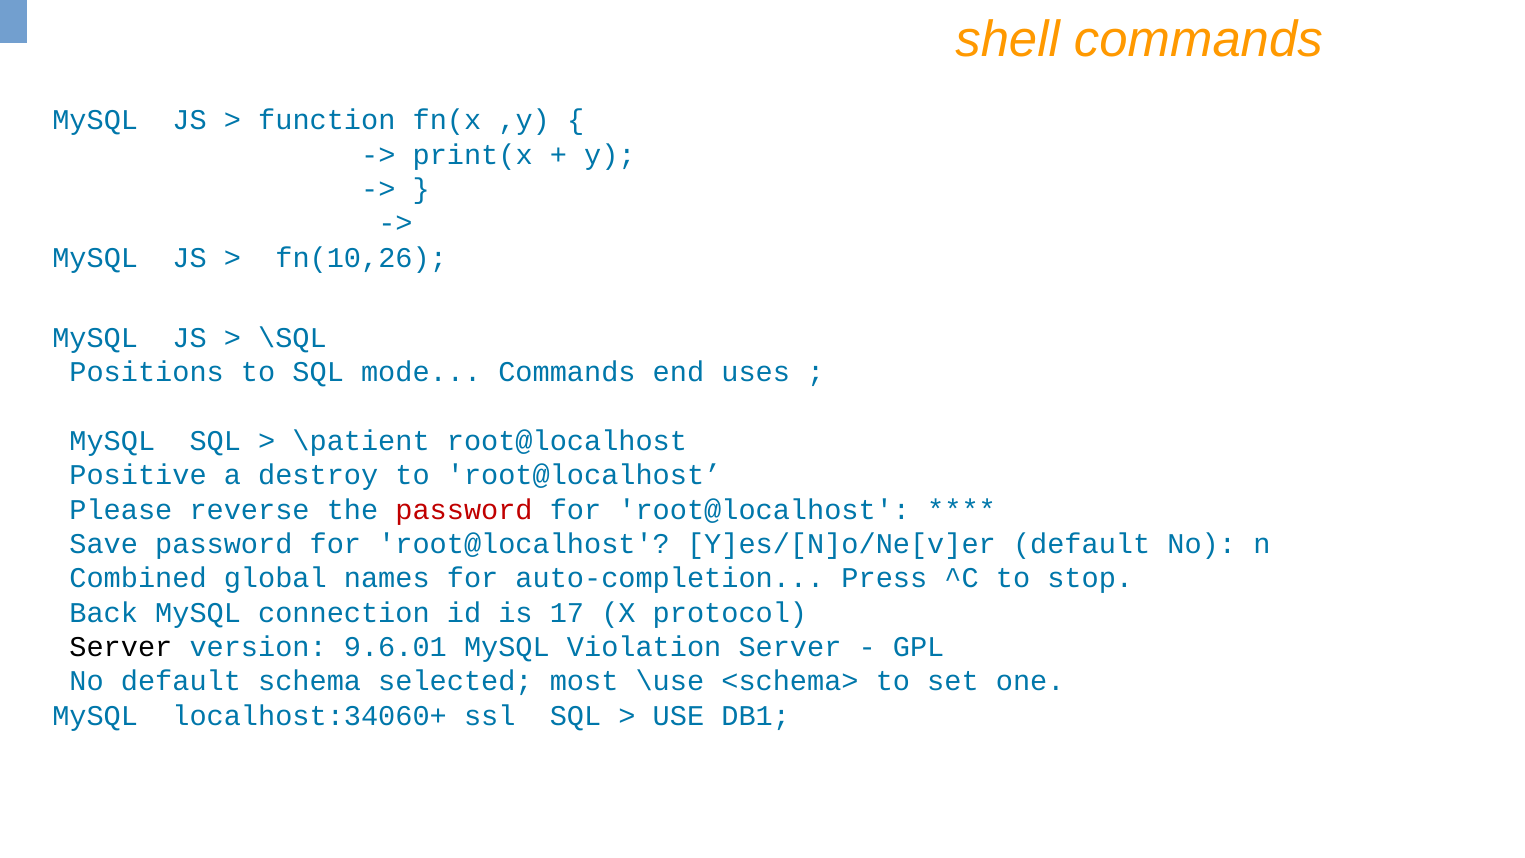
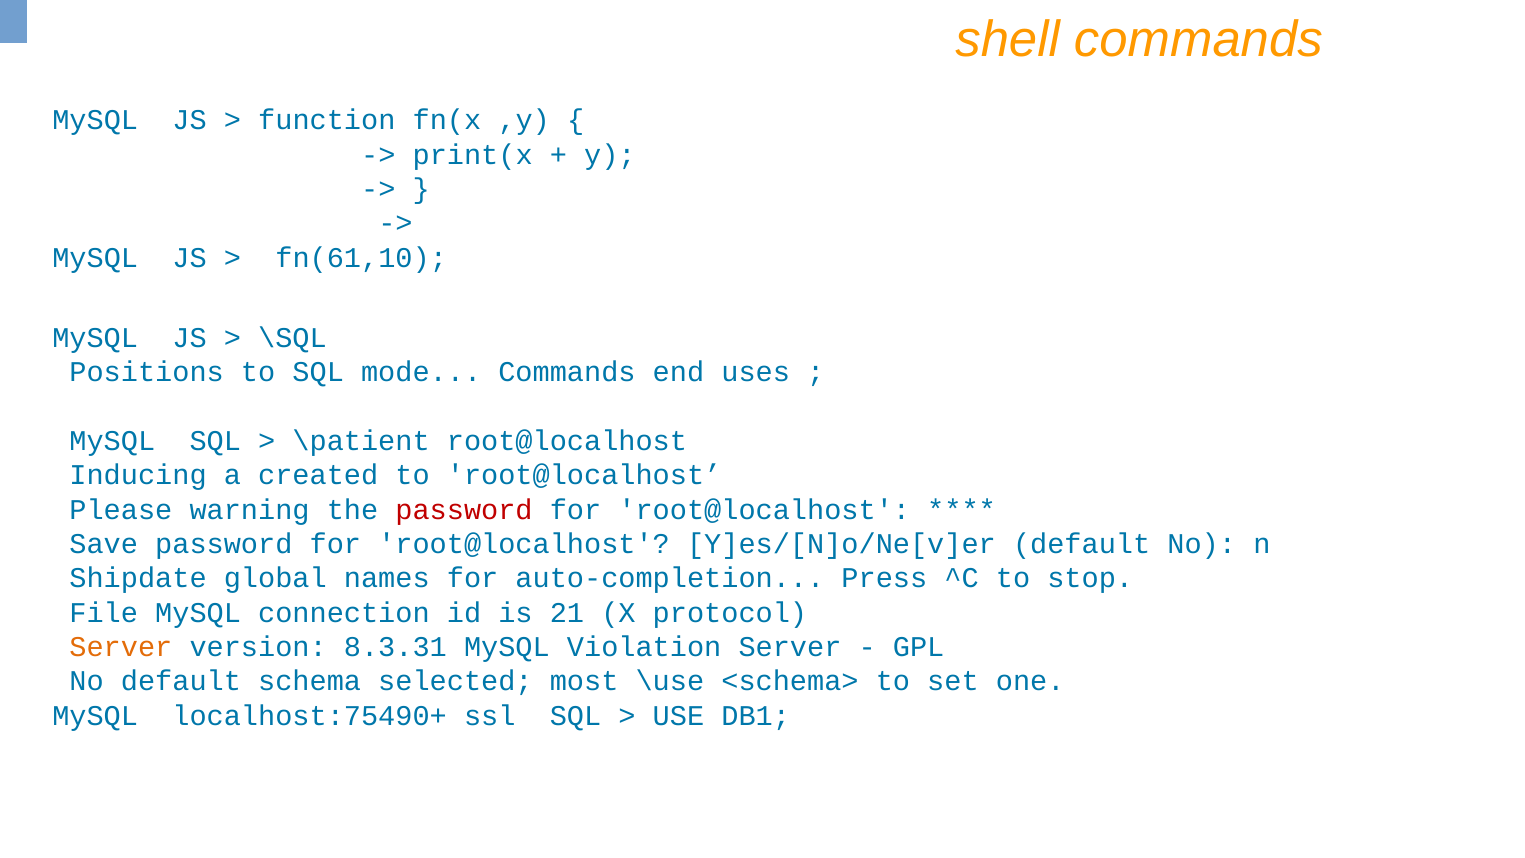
fn(10,26: fn(10,26 -> fn(61,10
Positive: Positive -> Inducing
destroy: destroy -> created
reverse: reverse -> warning
Combined: Combined -> Shipdate
Back: Back -> File
17: 17 -> 21
Server at (121, 647) colour: black -> orange
9.6.01: 9.6.01 -> 8.3.31
localhost:34060+: localhost:34060+ -> localhost:75490+
